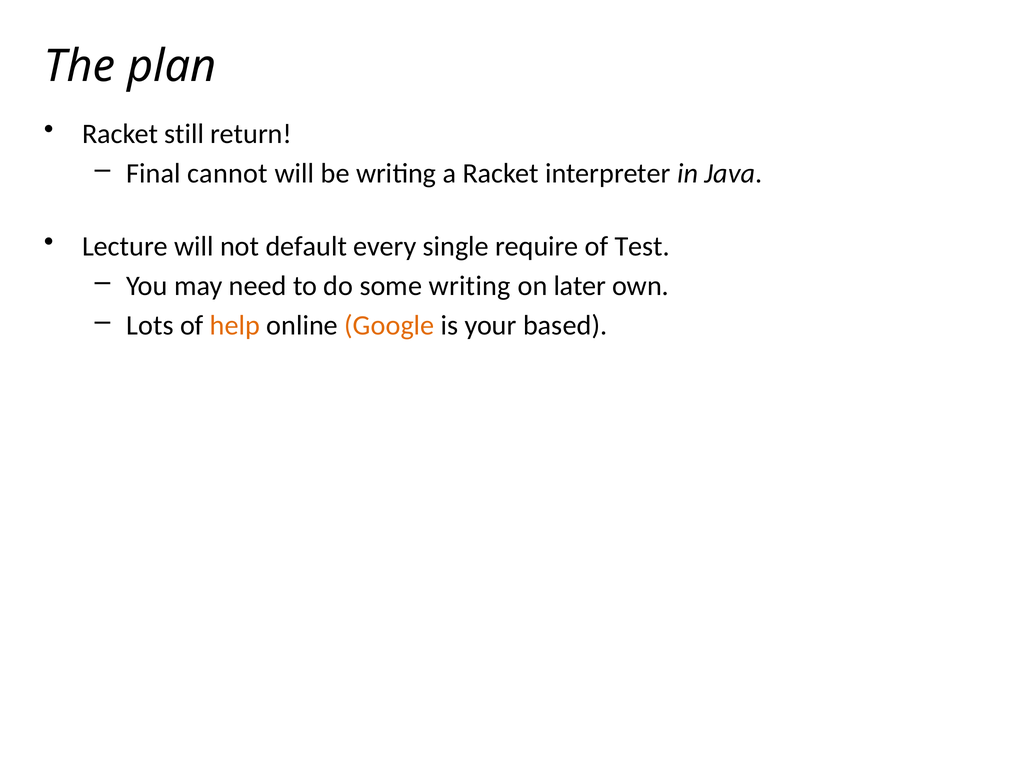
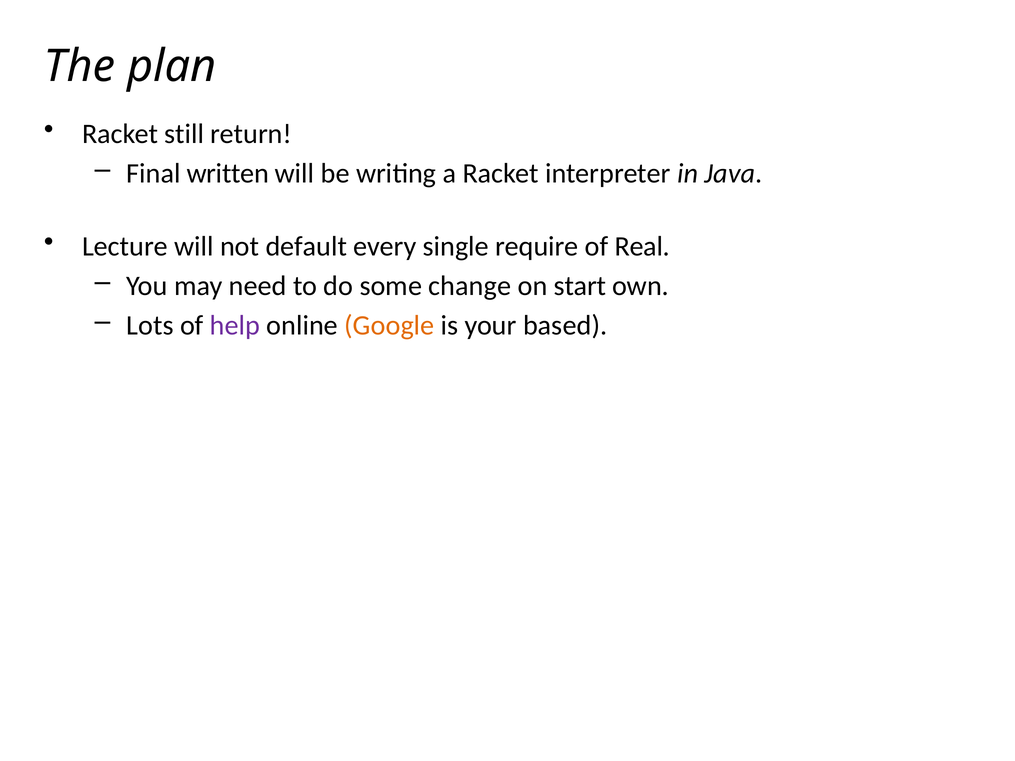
cannot: cannot -> written
Test: Test -> Real
some writing: writing -> change
later: later -> start
help colour: orange -> purple
